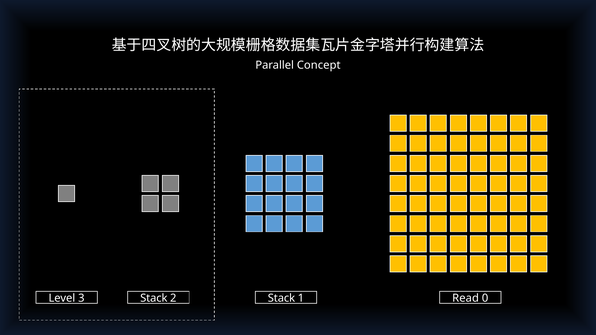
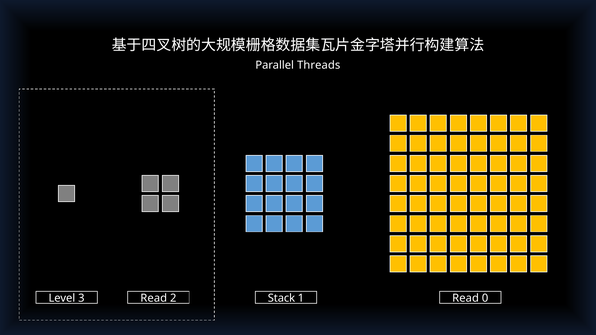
Concept: Concept -> Threads
3 Stack: Stack -> Read
